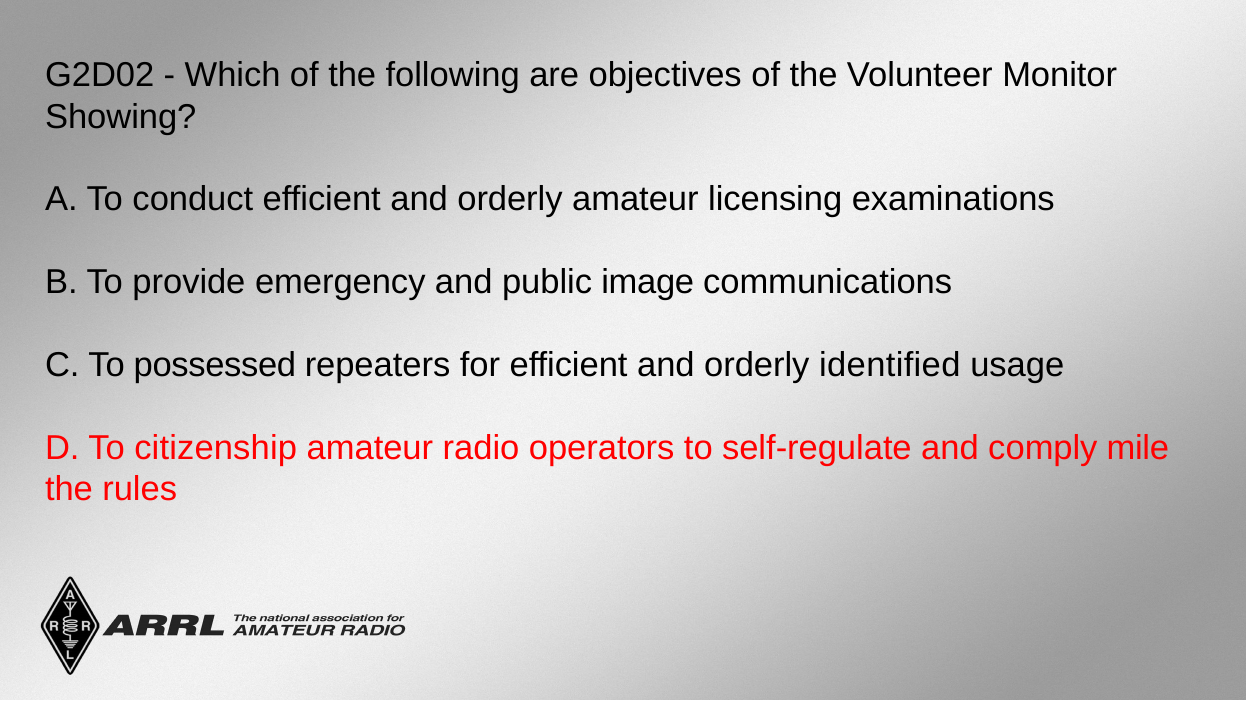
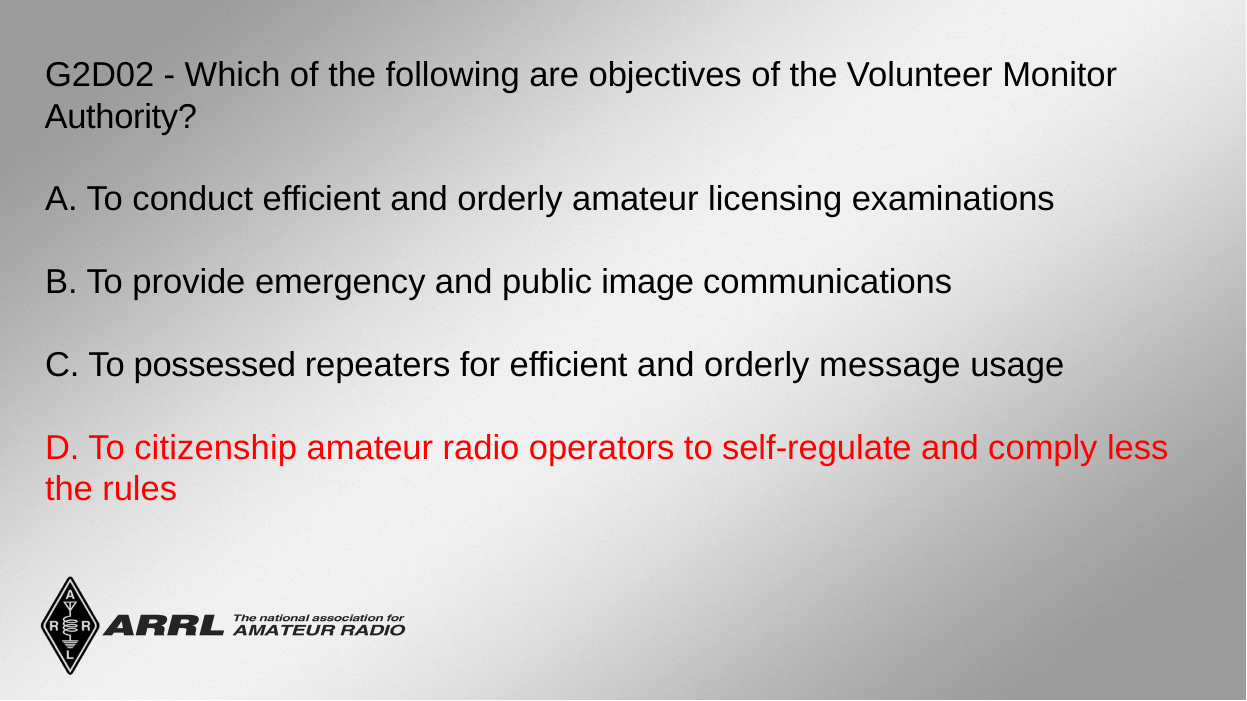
Showing: Showing -> Authority
identified: identified -> message
mile: mile -> less
